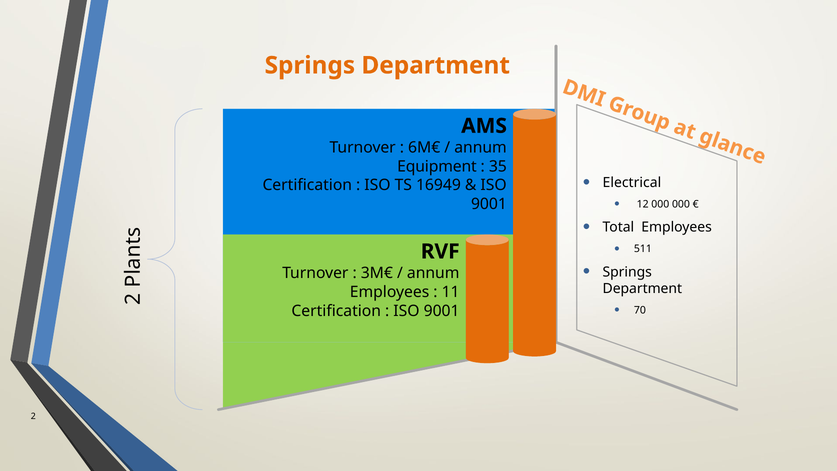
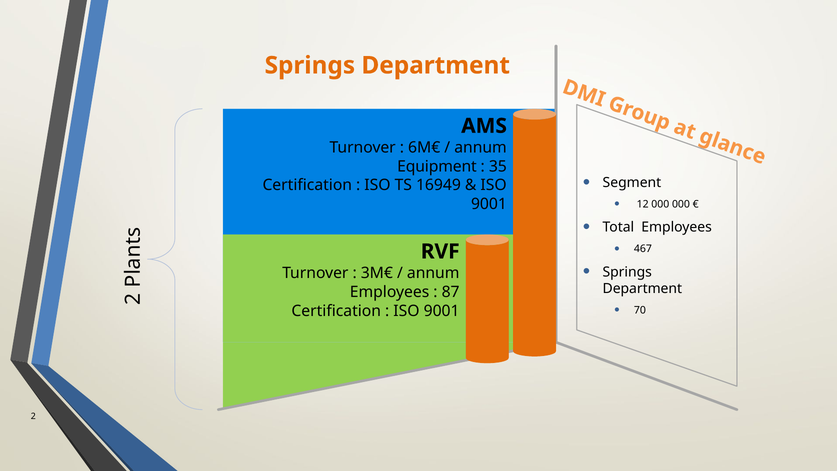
Electrical: Electrical -> Segment
511: 511 -> 467
11: 11 -> 87
